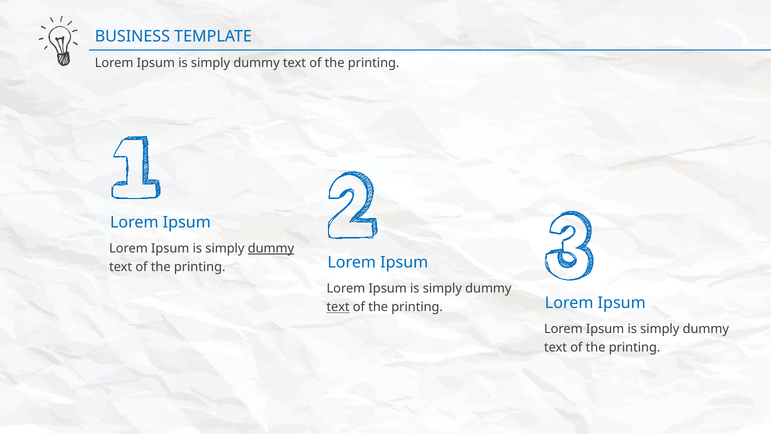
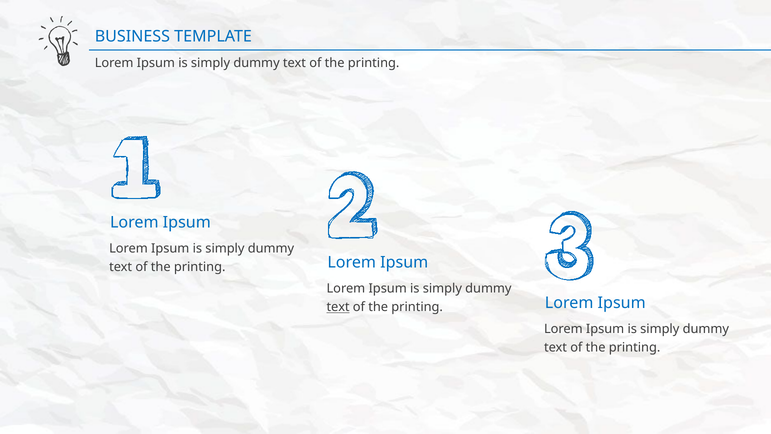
dummy at (271, 248) underline: present -> none
